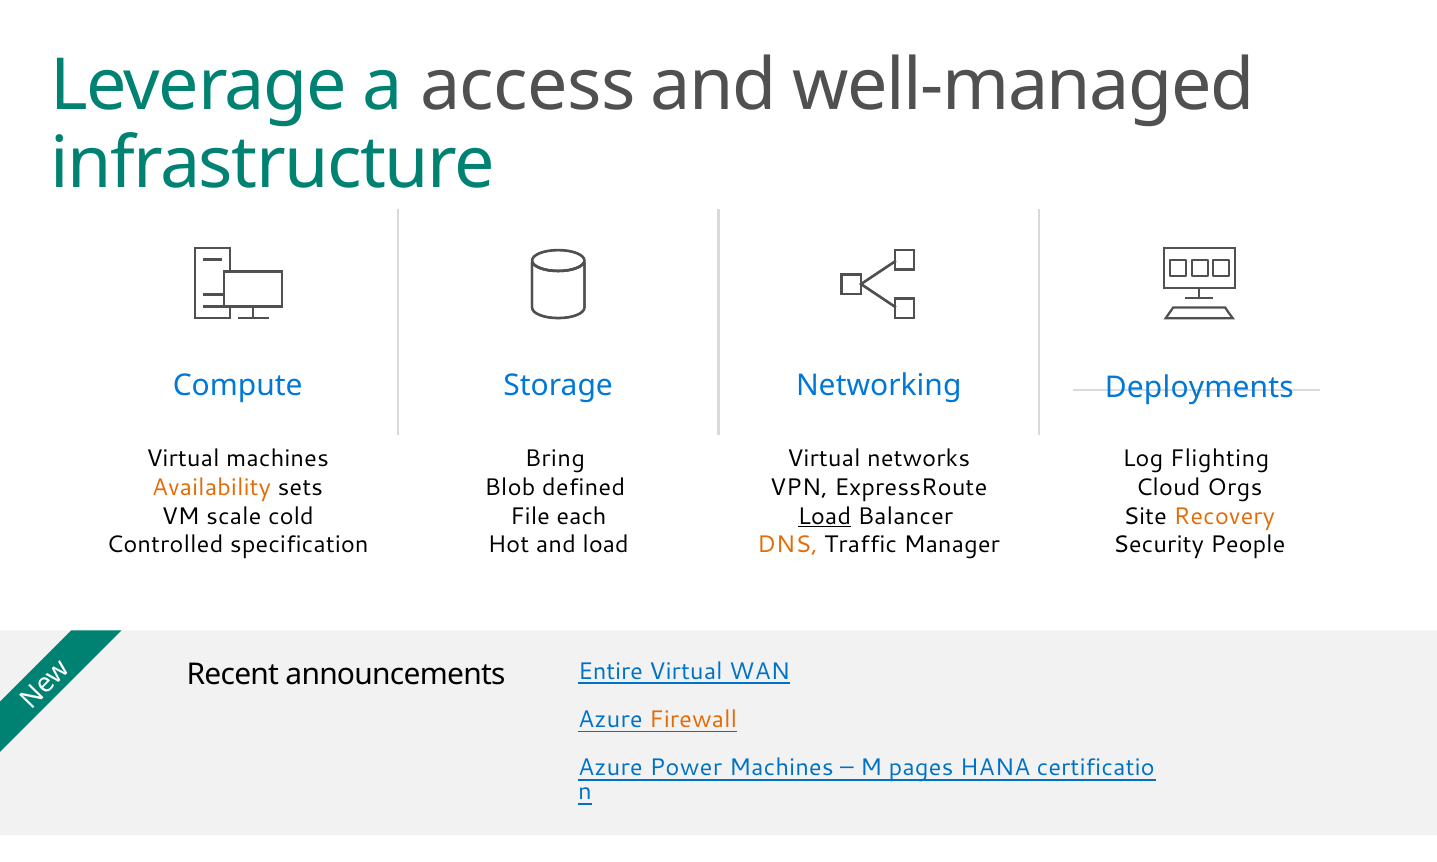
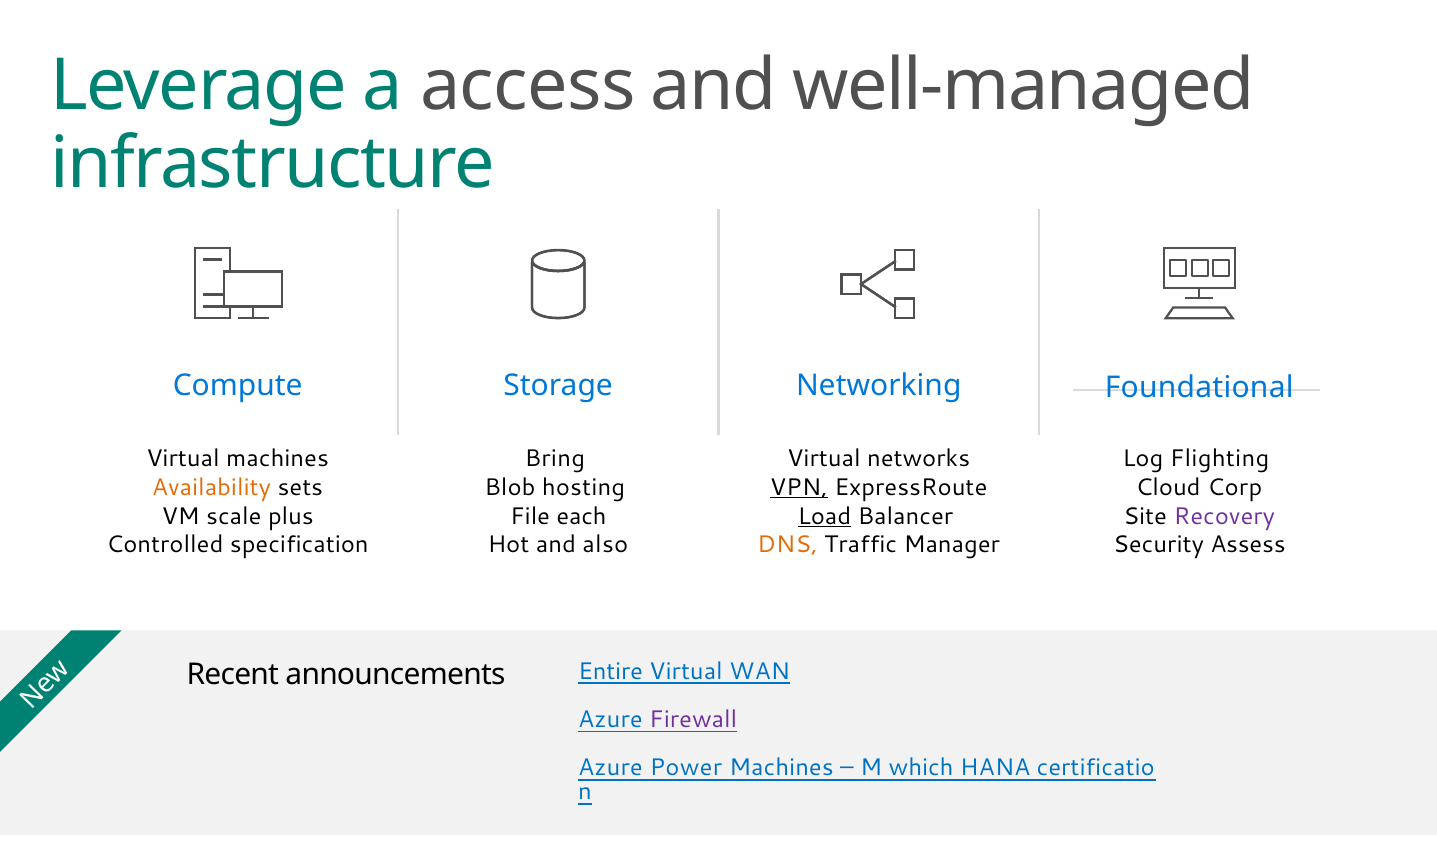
Deployments: Deployments -> Foundational
defined: defined -> hosting
VPN underline: none -> present
Orgs: Orgs -> Corp
cold: cold -> plus
Recovery colour: orange -> purple
and load: load -> also
People: People -> Assess
Firewall colour: orange -> purple
pages: pages -> which
